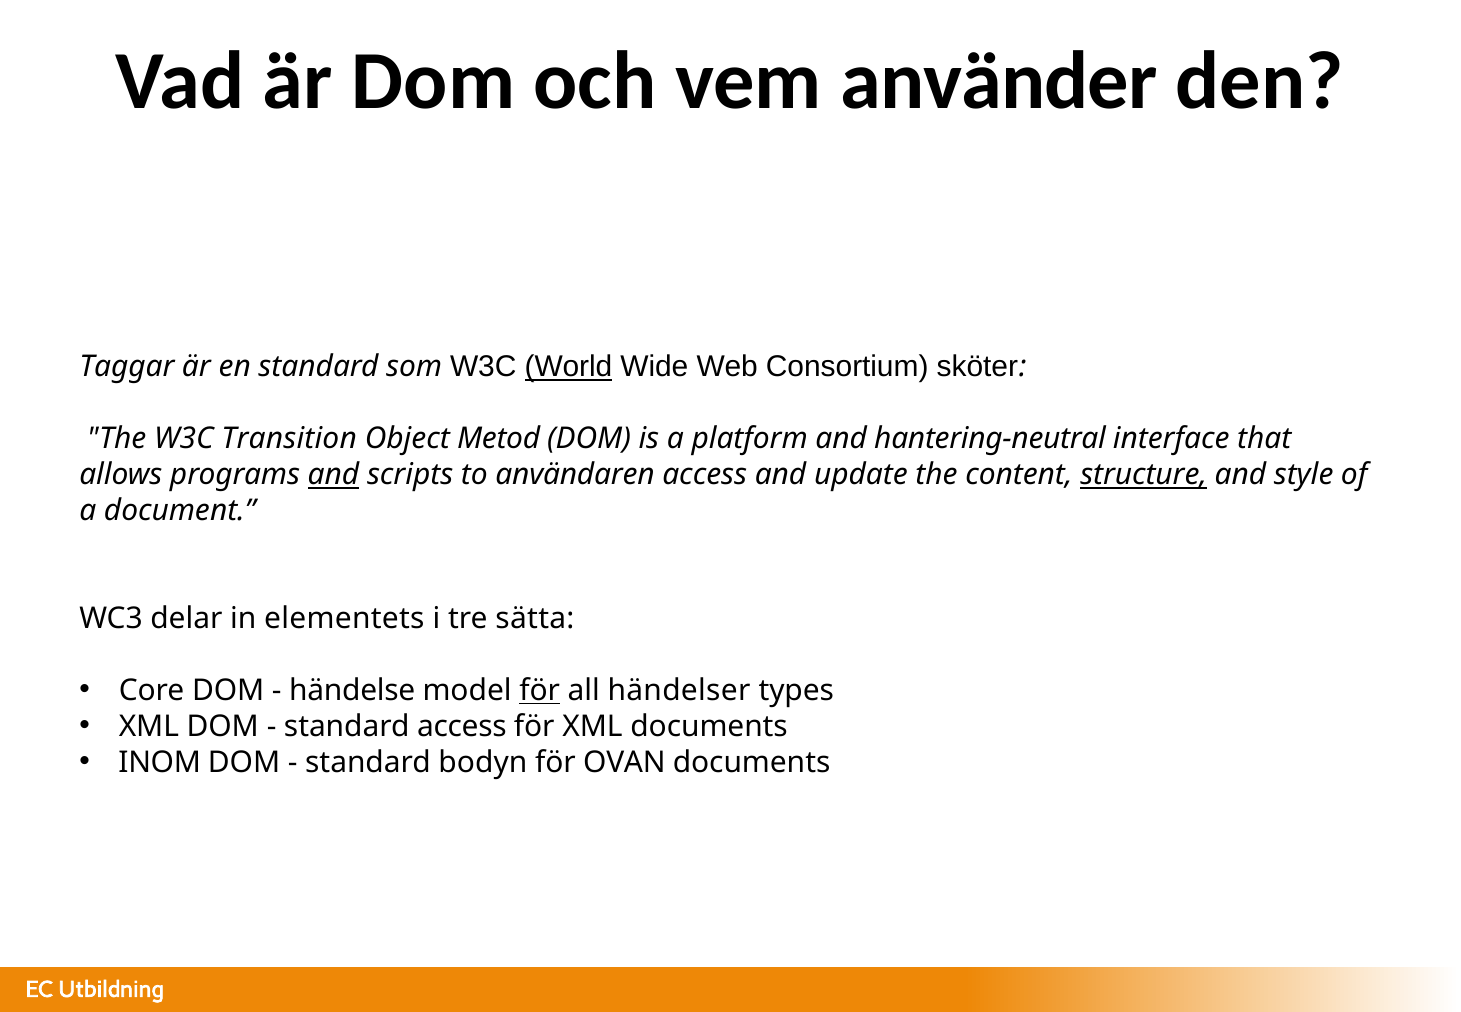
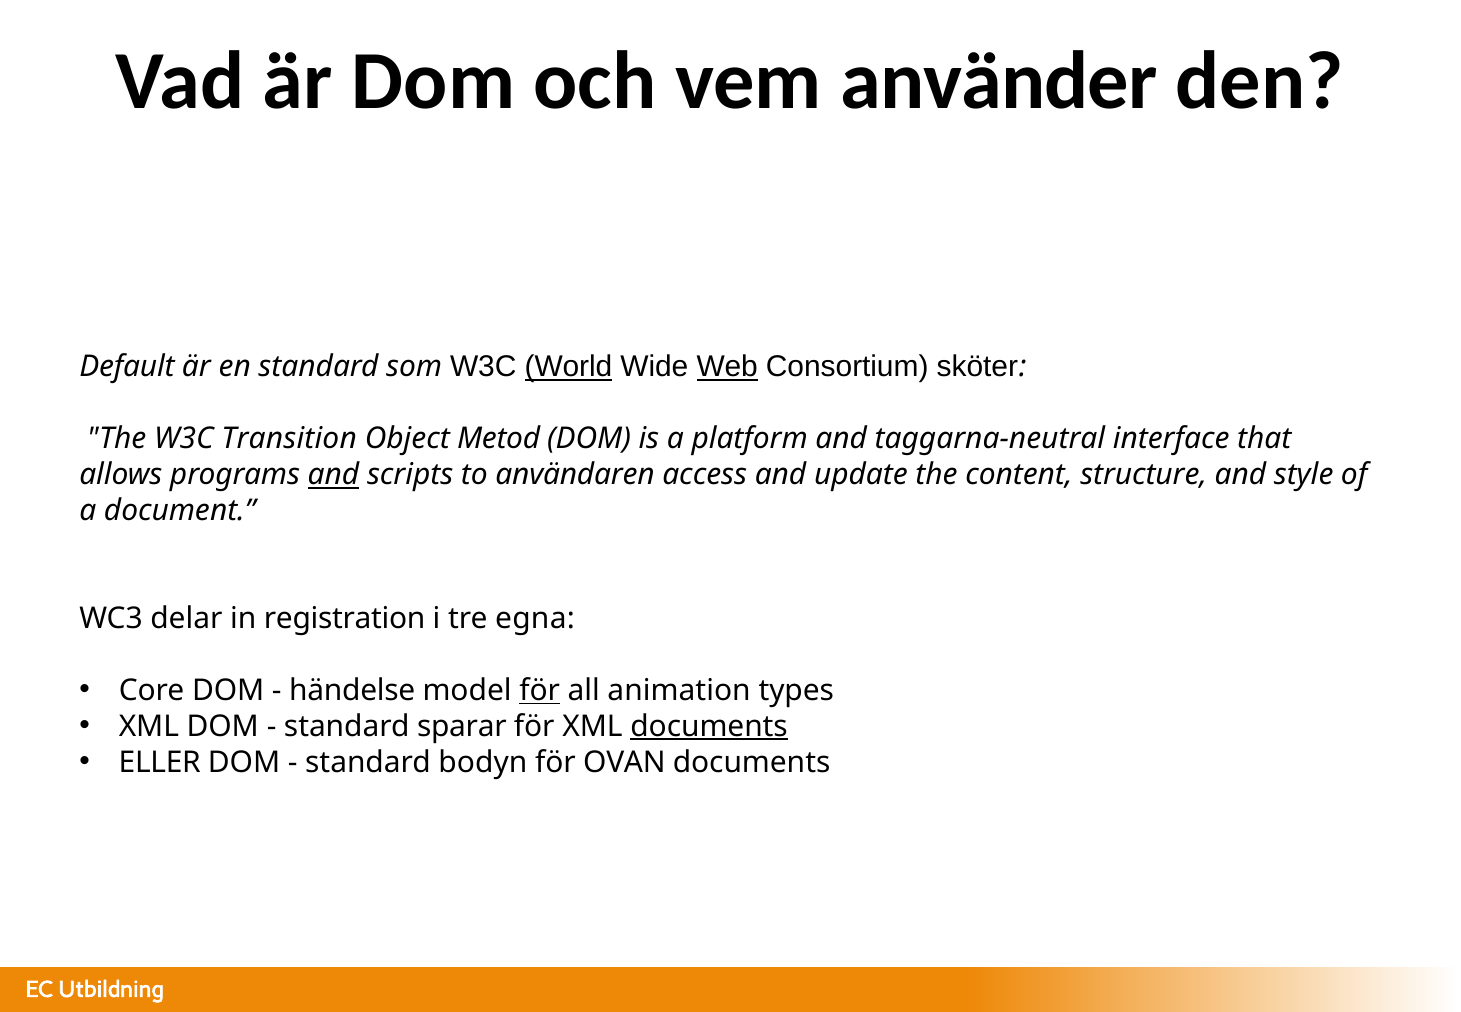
Taggar: Taggar -> Default
Web underline: none -> present
hantering-neutral: hantering-neutral -> taggarna-neutral
structure underline: present -> none
elementets: elementets -> registration
sätta: sätta -> egna
händelser: händelser -> animation
standard access: access -> sparar
documents at (709, 726) underline: none -> present
INOM: INOM -> ELLER
